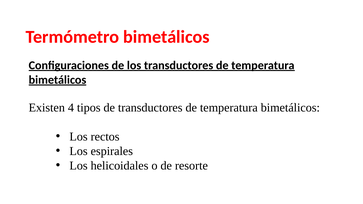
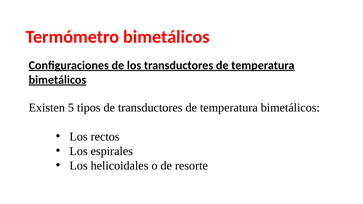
4: 4 -> 5
